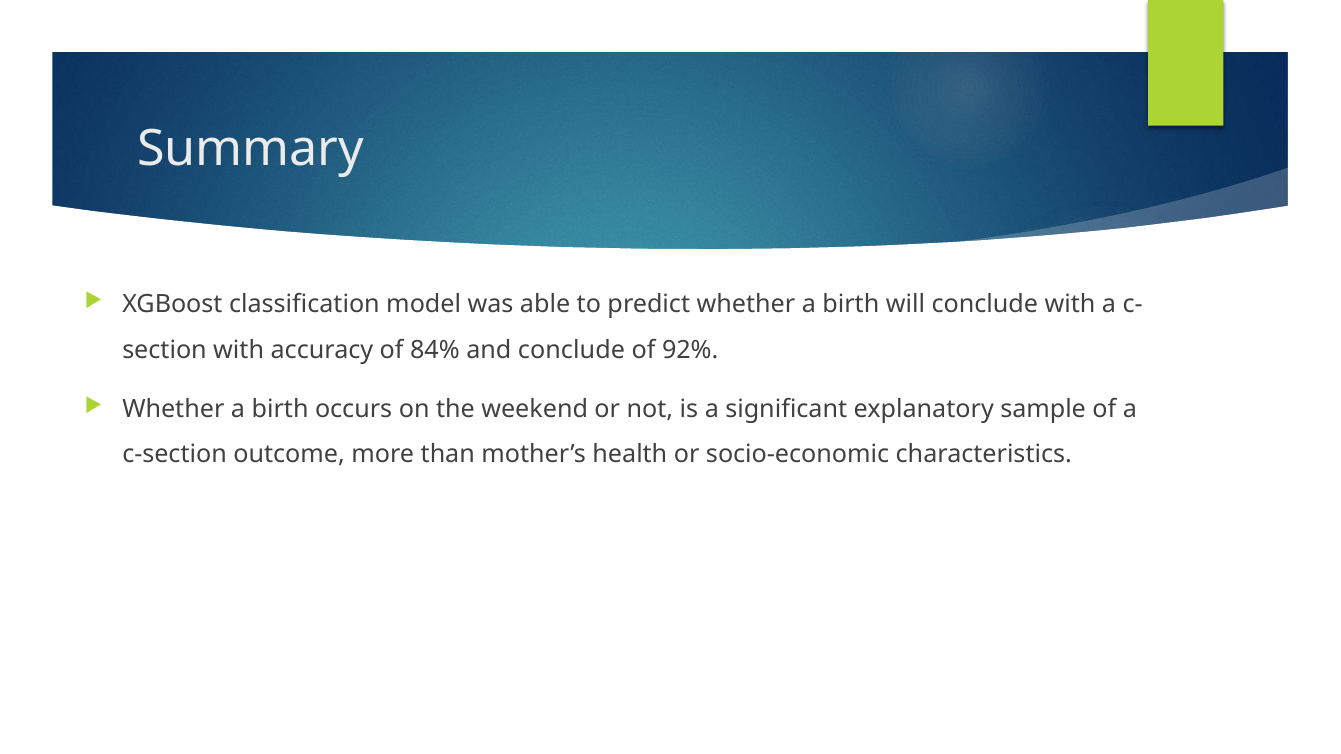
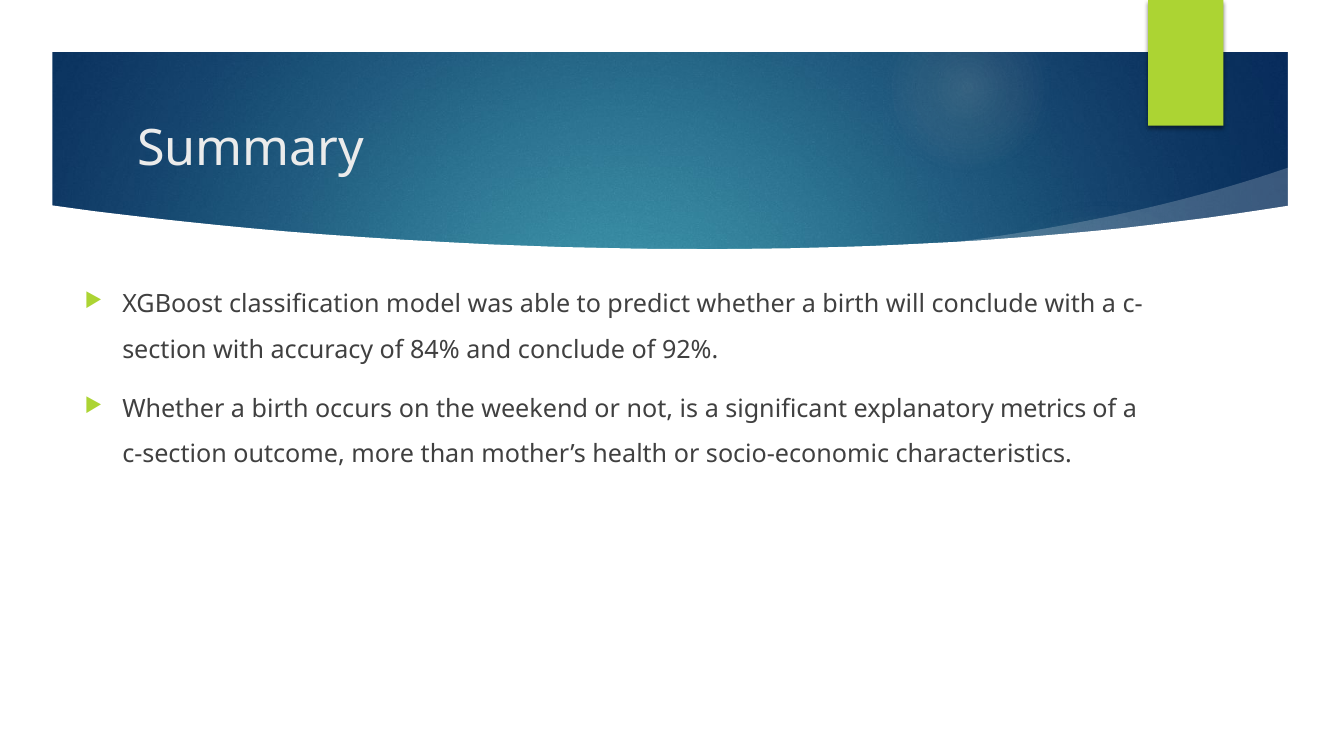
sample: sample -> metrics
